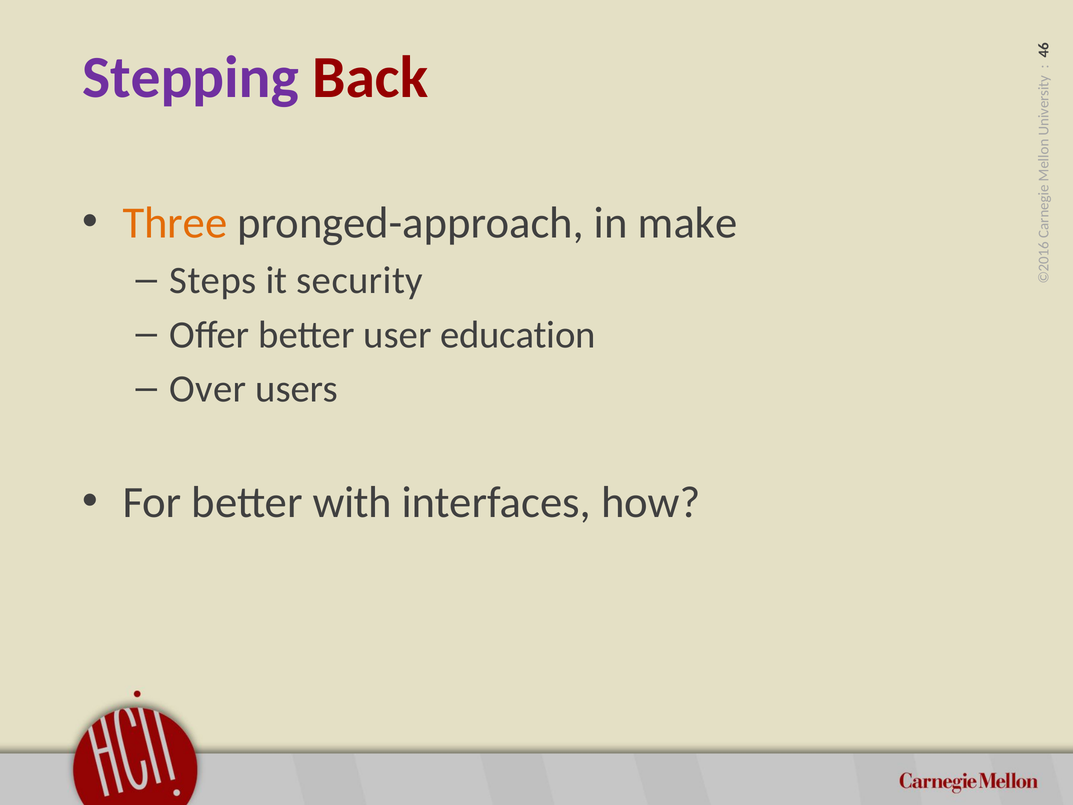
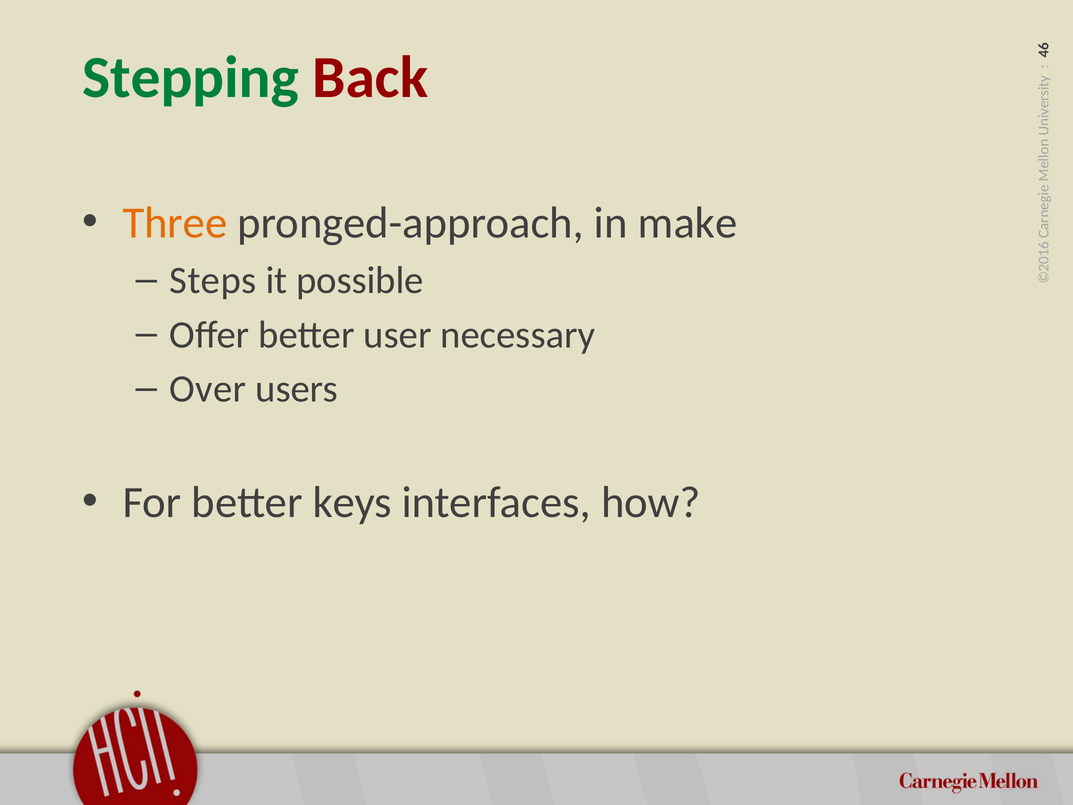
Stepping colour: purple -> green
security: security -> possible
education: education -> necessary
with: with -> keys
